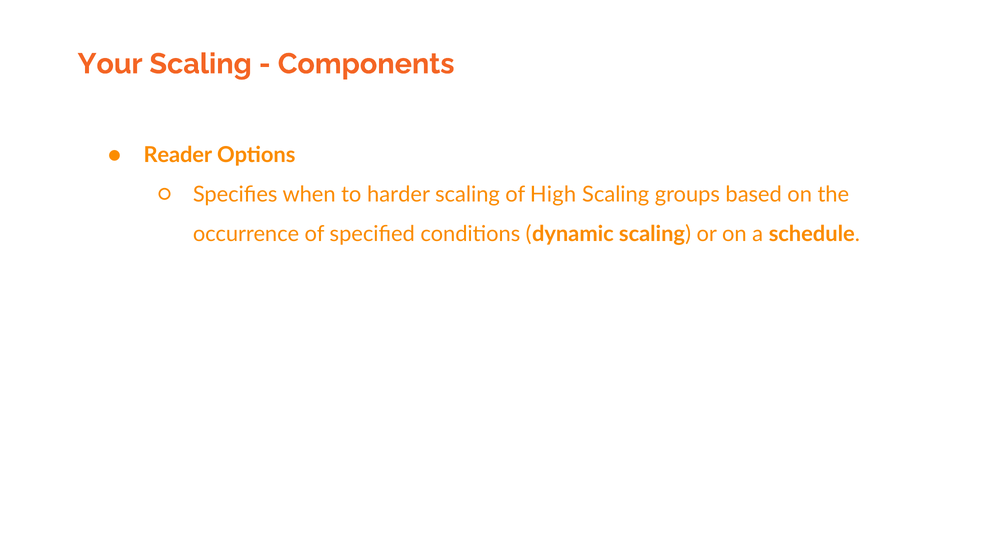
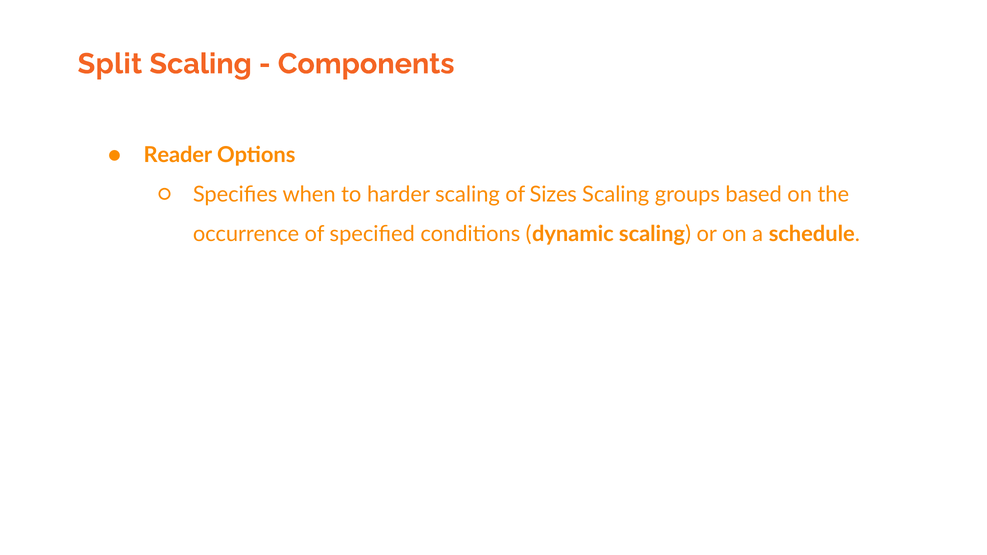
Your: Your -> Split
High: High -> Sizes
